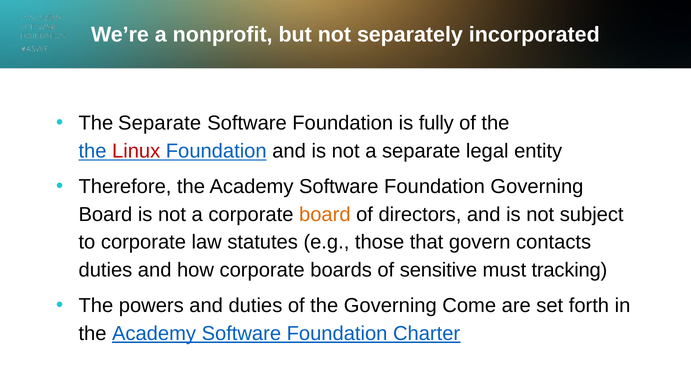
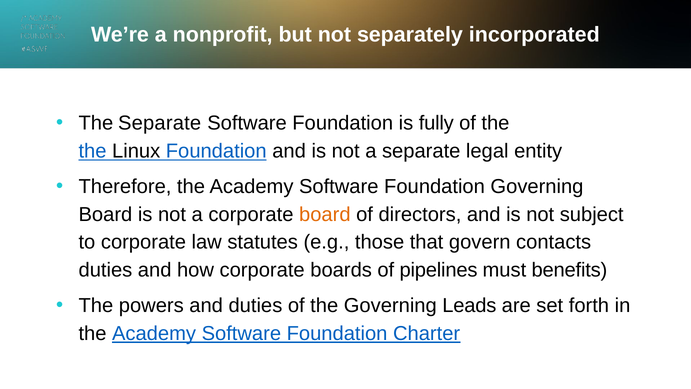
Linux colour: red -> black
sensitive: sensitive -> pipelines
tracking: tracking -> benefits
Come: Come -> Leads
